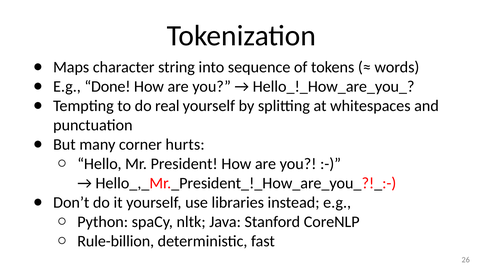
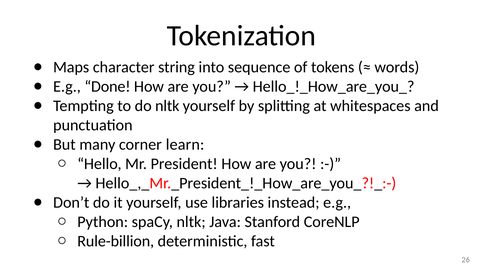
do real: real -> nltk
hurts: hurts -> learn
